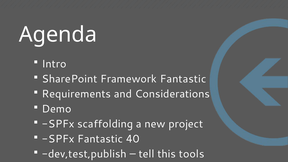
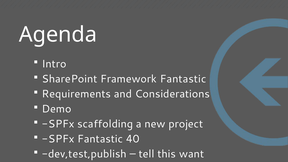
tools: tools -> want
